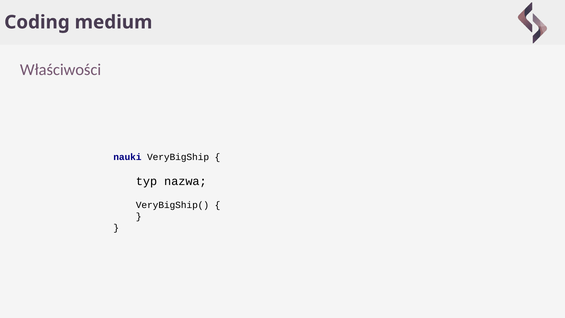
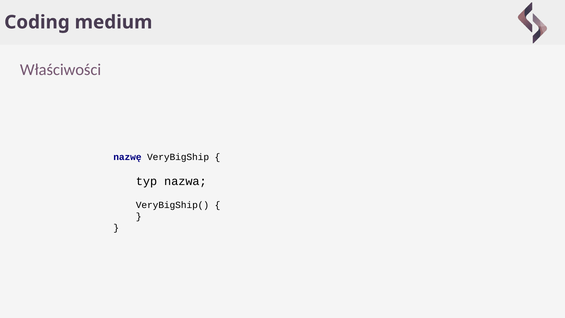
nauki: nauki -> nazwę
